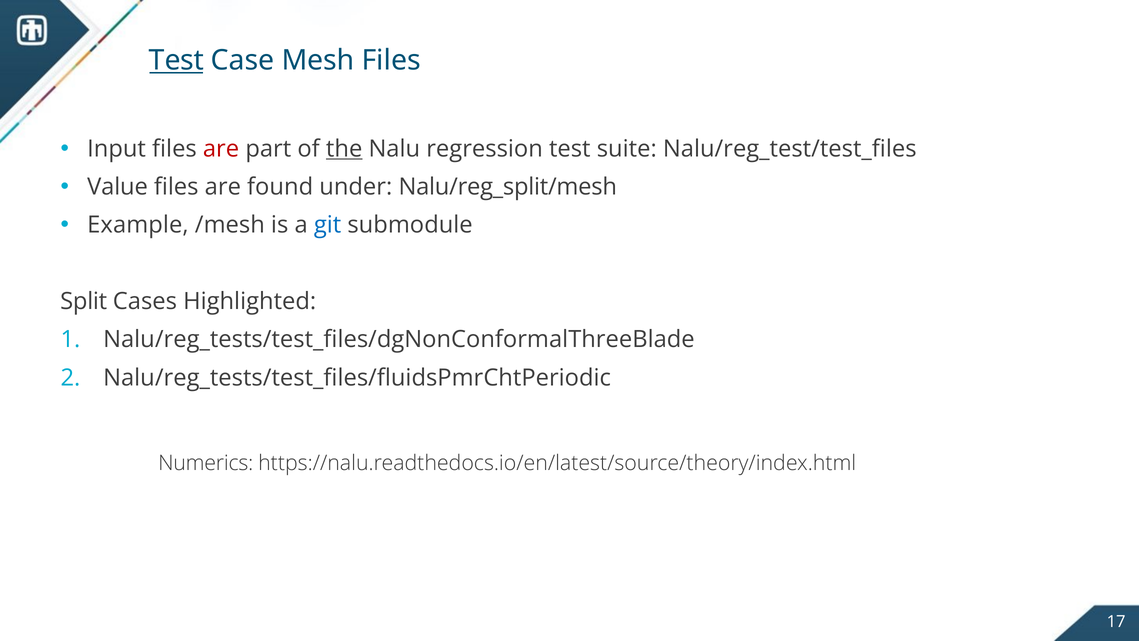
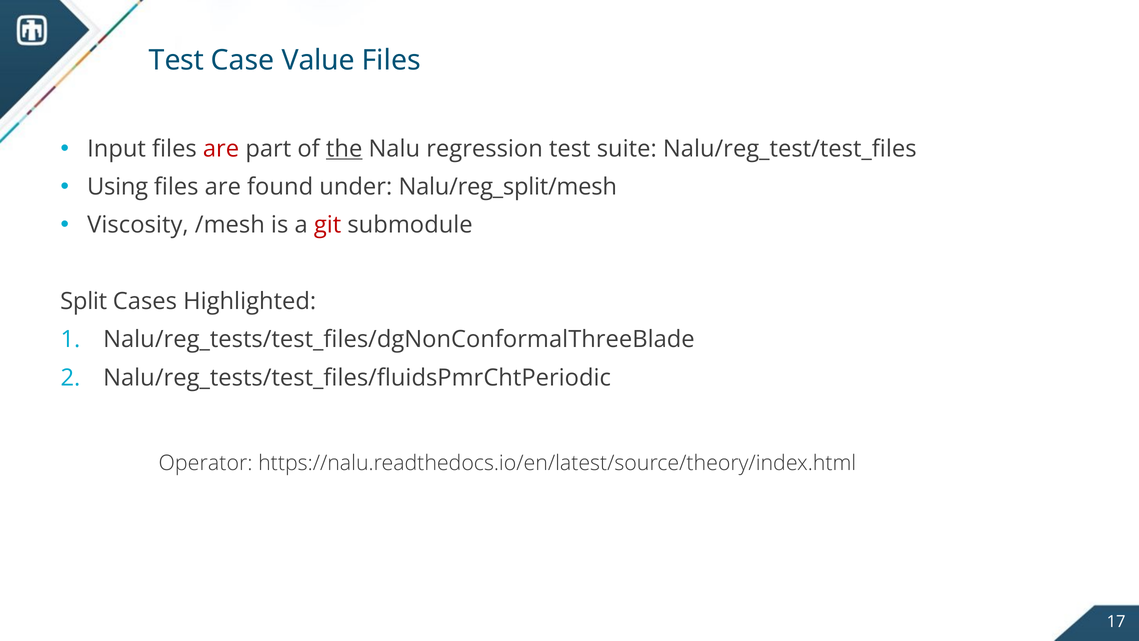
Test at (176, 60) underline: present -> none
Mesh: Mesh -> Value
Value: Value -> Using
Example: Example -> Viscosity
git colour: blue -> red
Numerics: Numerics -> Operator
